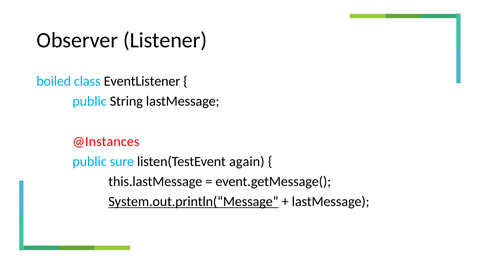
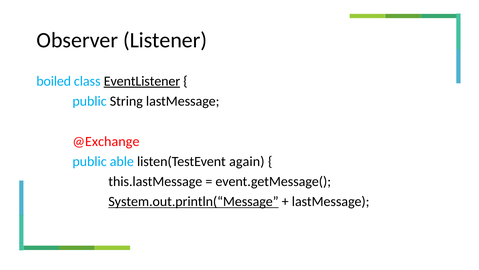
EventListener underline: none -> present
@Instances: @Instances -> @Exchange
sure: sure -> able
